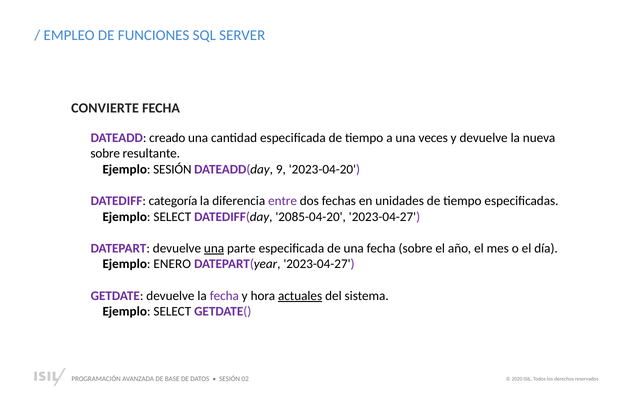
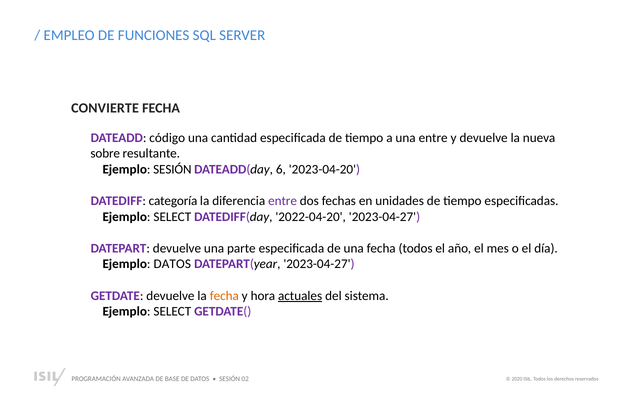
creado: creado -> código
una veces: veces -> entre
9: 9 -> 6
2085-04-20: 2085-04-20 -> 2022-04-20
una at (214, 248) underline: present -> none
fecha sobre: sobre -> todos
Ejemplo ENERO: ENERO -> DATOS
fecha at (224, 296) colour: purple -> orange
